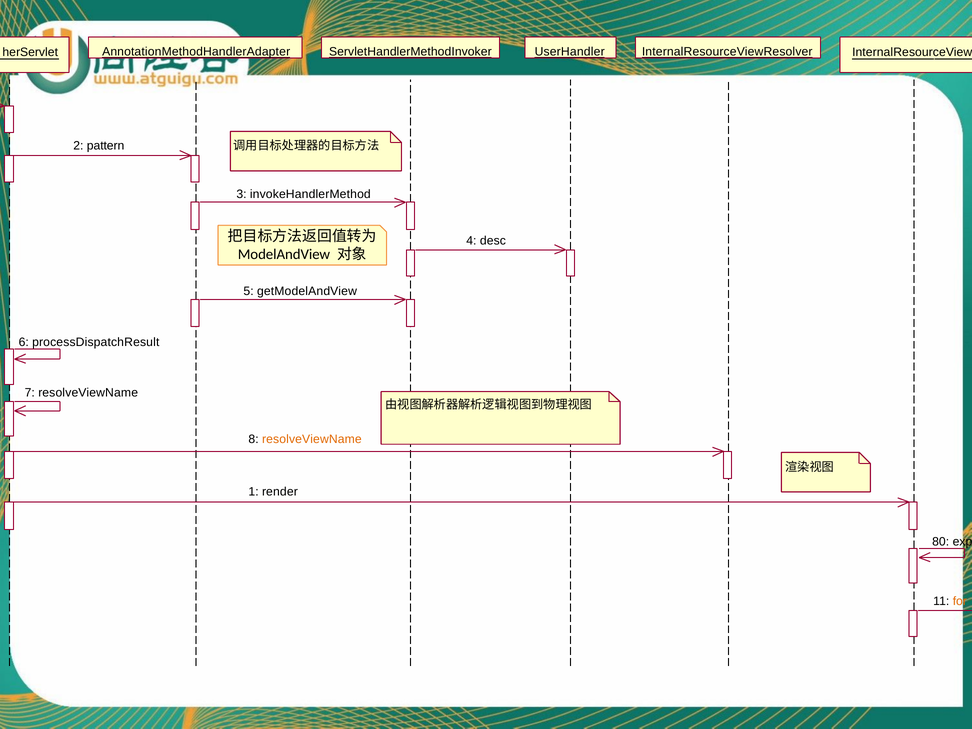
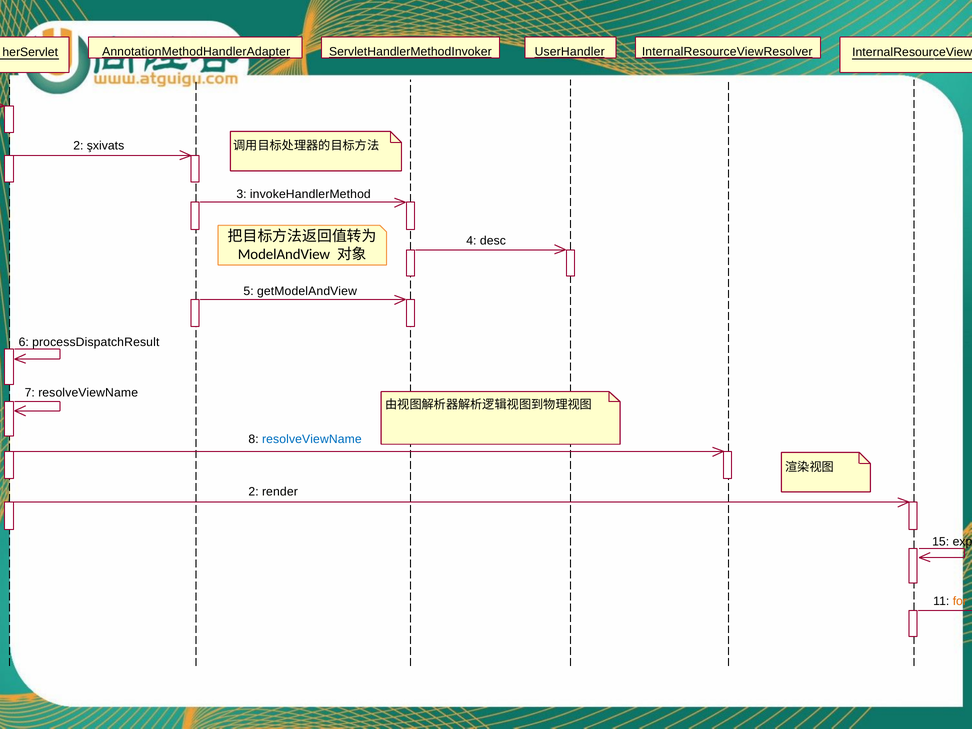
pattern: pattern -> şxivats
resolveViewName at (312, 439) colour: orange -> blue
1 at (254, 492): 1 -> 2
80: 80 -> 15
